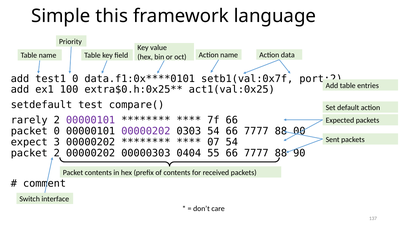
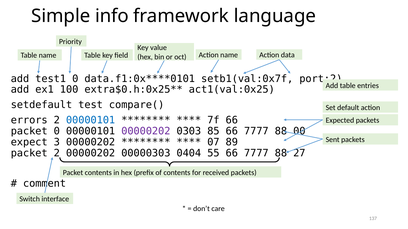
this: this -> info
rarely: rarely -> errors
00000101 at (91, 120) colour: purple -> blue
0303 54: 54 -> 85
07 54: 54 -> 89
90: 90 -> 27
